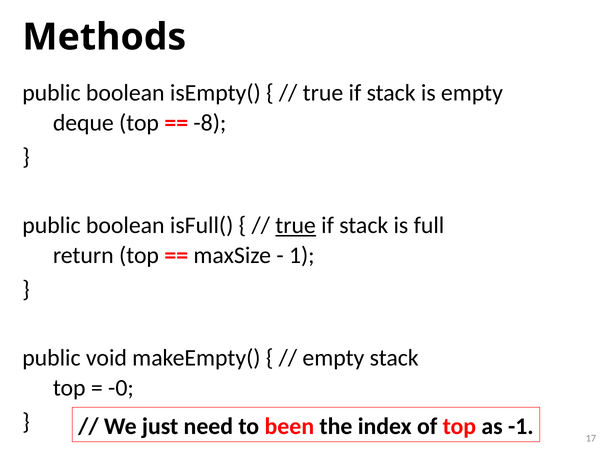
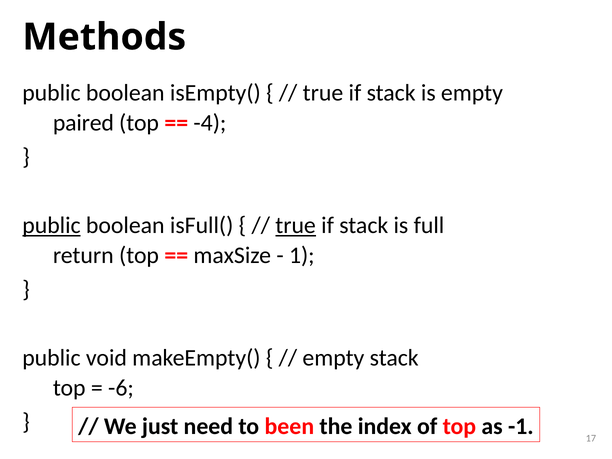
deque: deque -> paired
-8: -8 -> -4
public at (51, 225) underline: none -> present
-0: -0 -> -6
